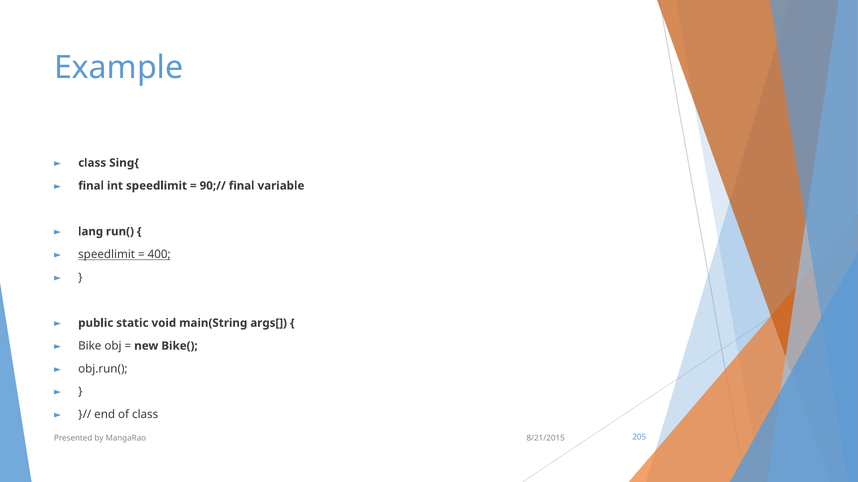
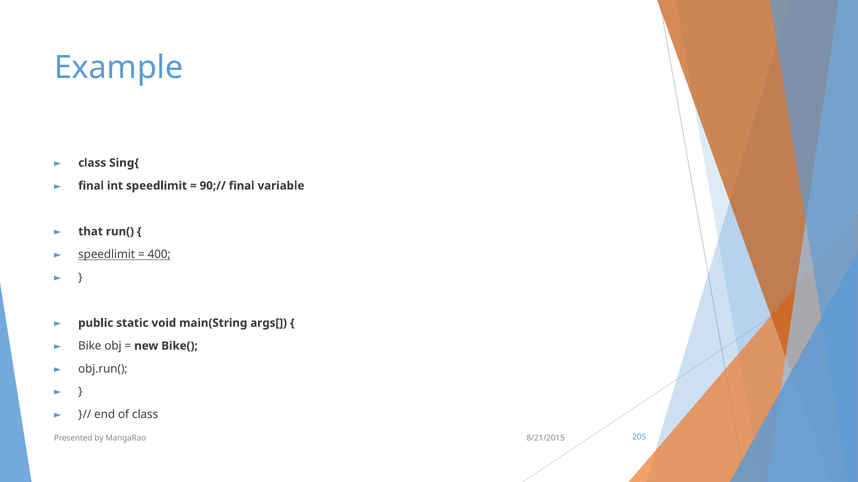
lang: lang -> that
